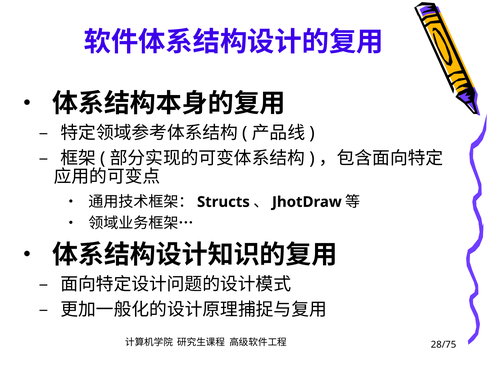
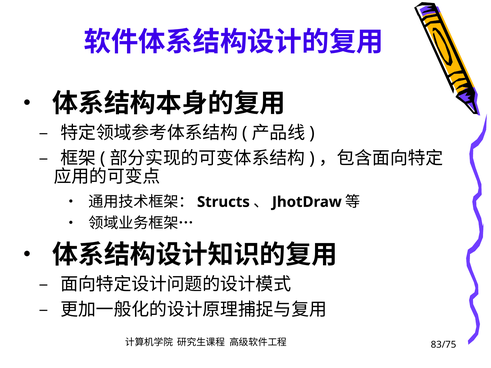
28/75: 28/75 -> 83/75
